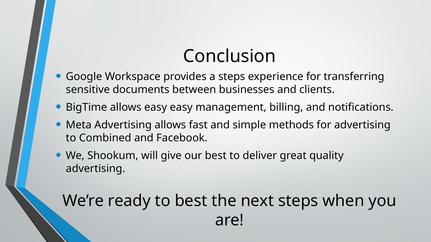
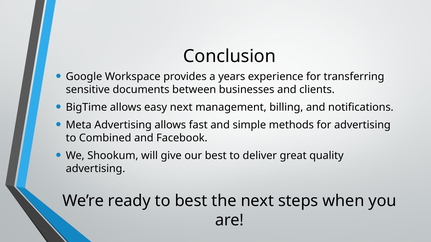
a steps: steps -> years
easy easy: easy -> next
